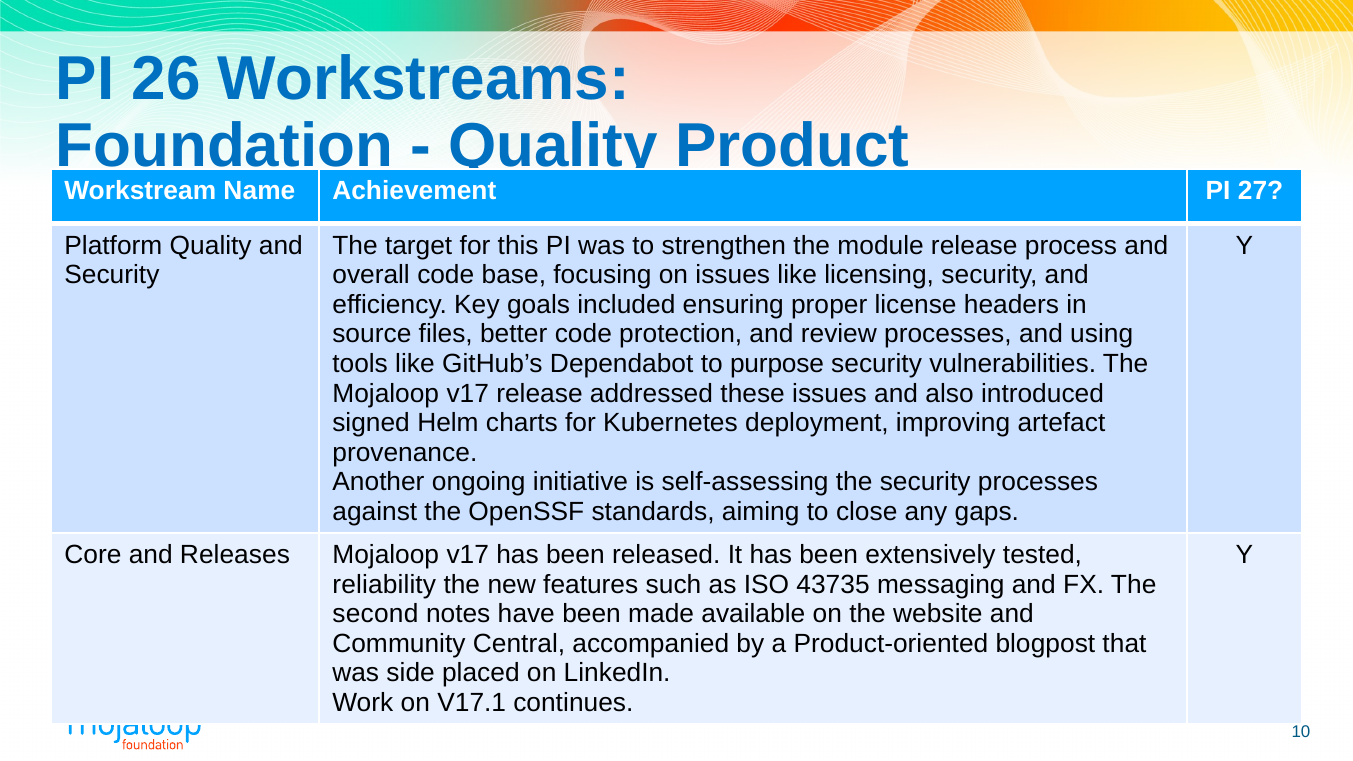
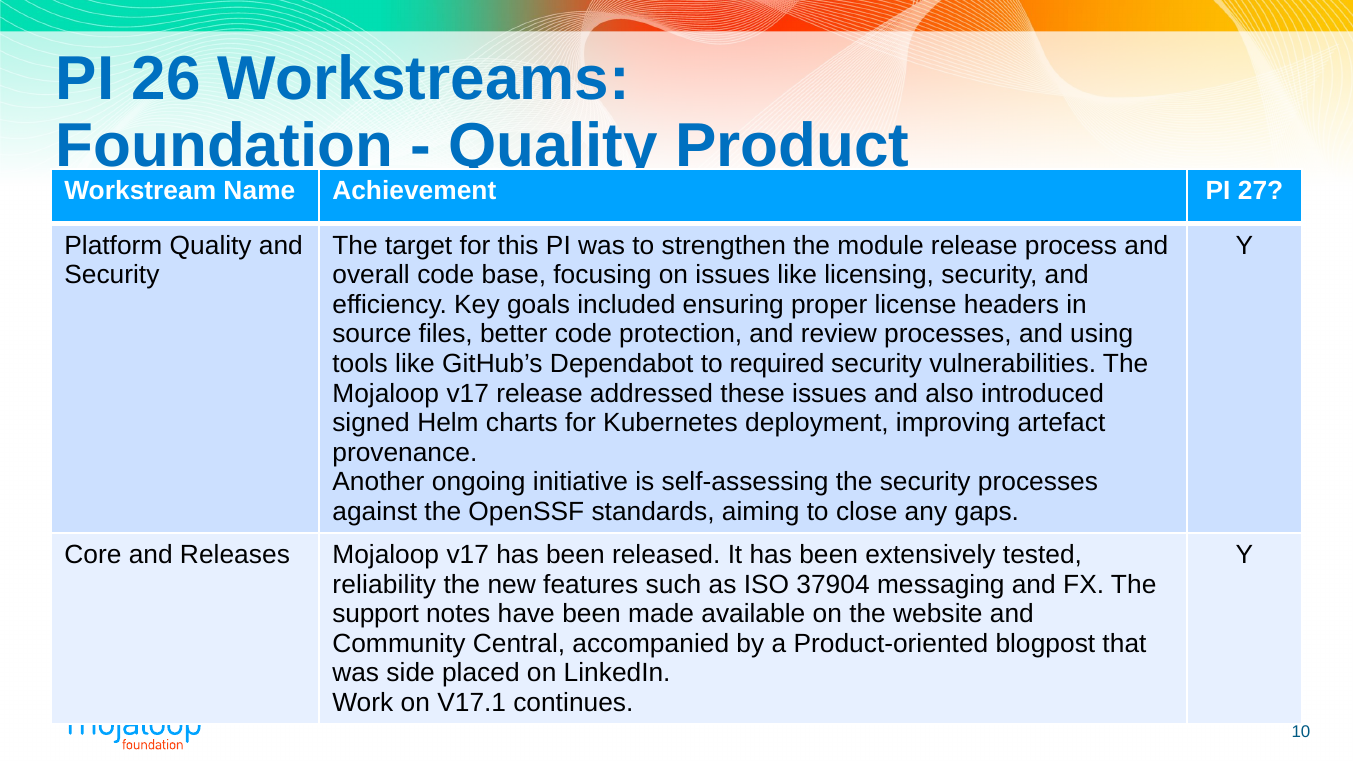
purpose: purpose -> required
43735: 43735 -> 37904
second: second -> support
